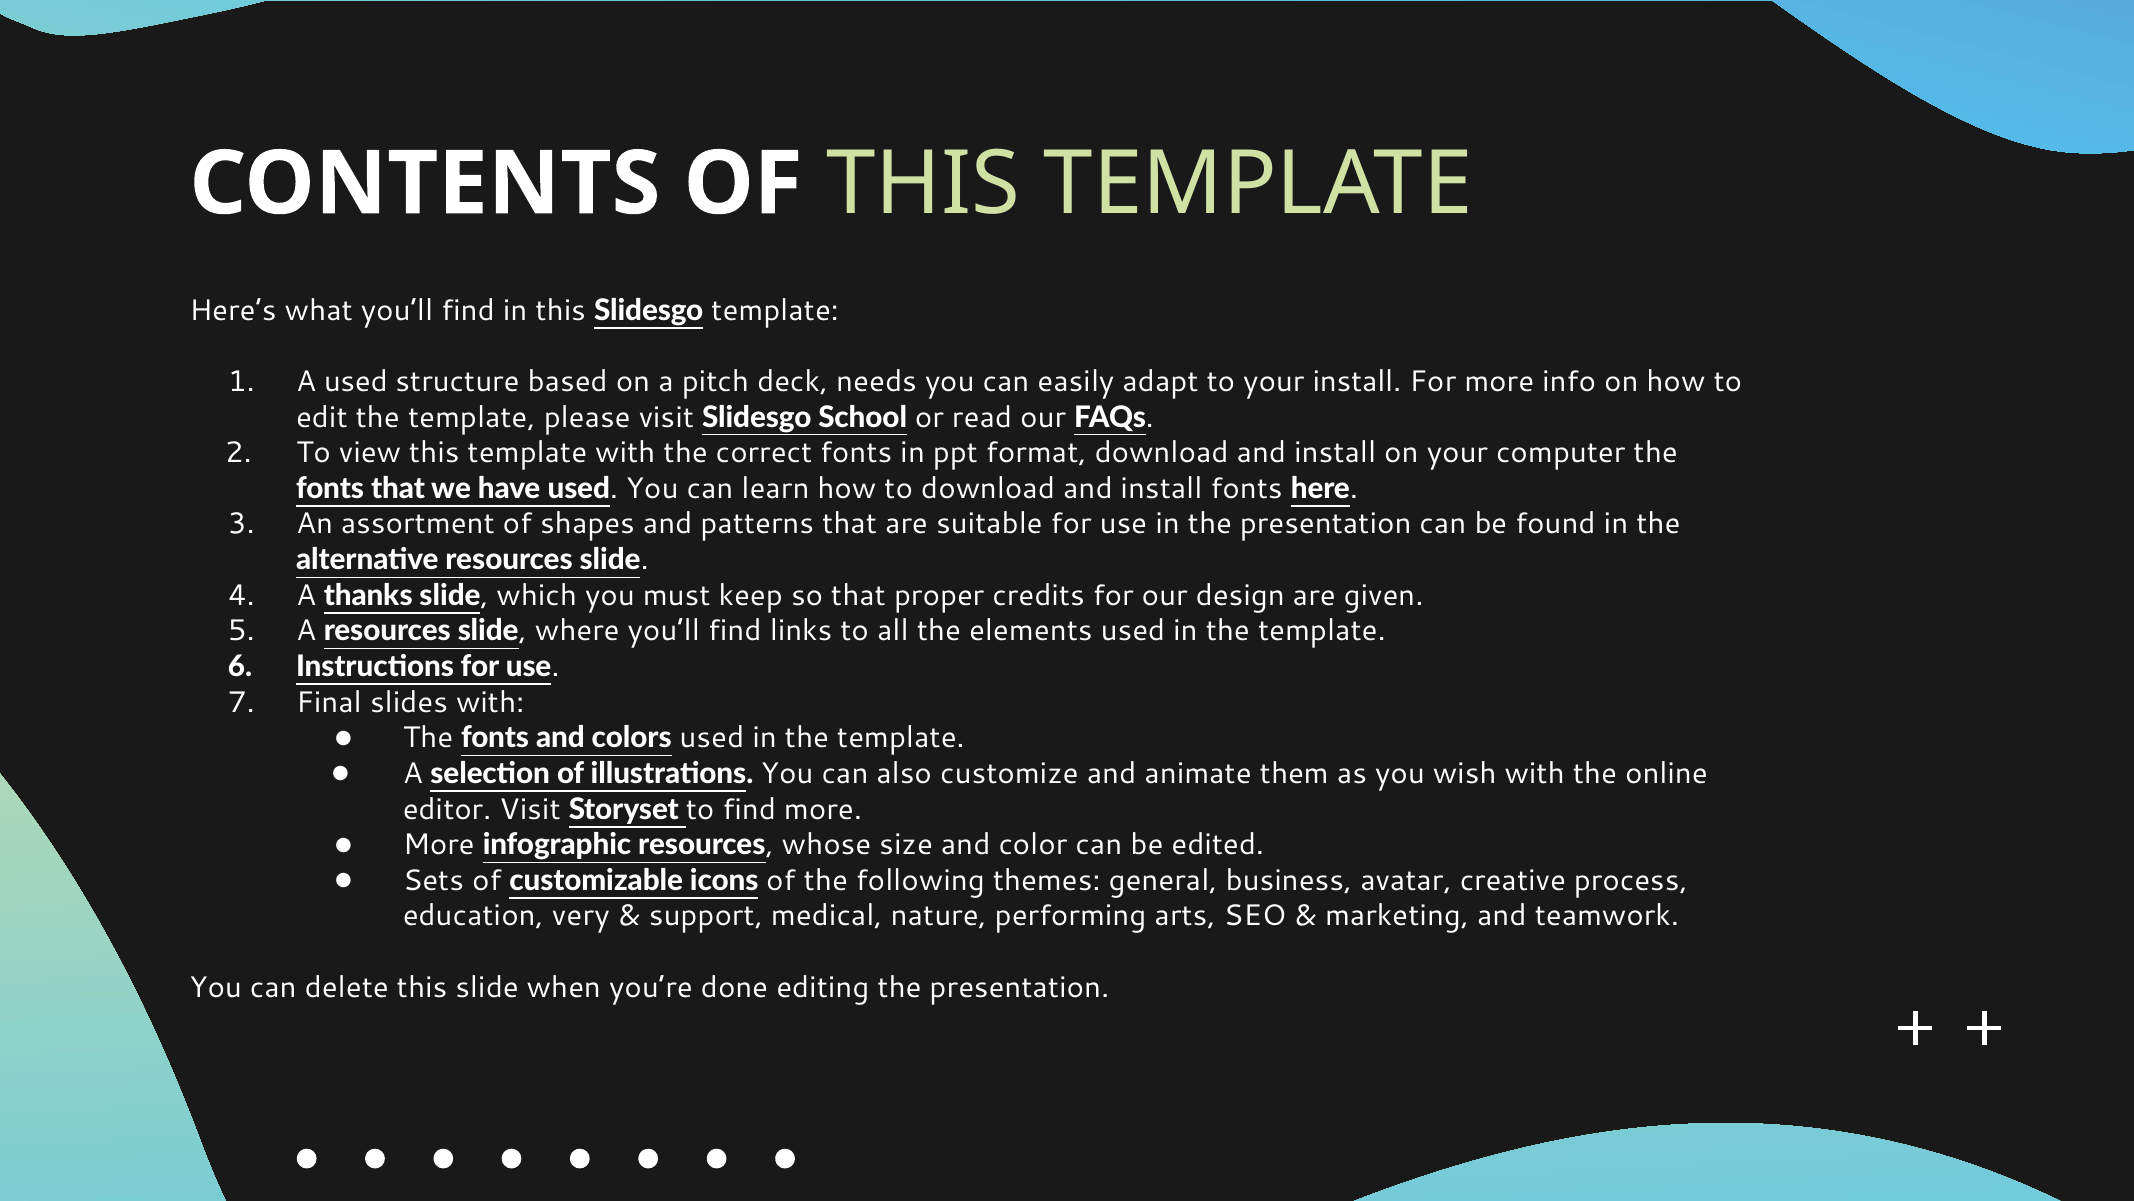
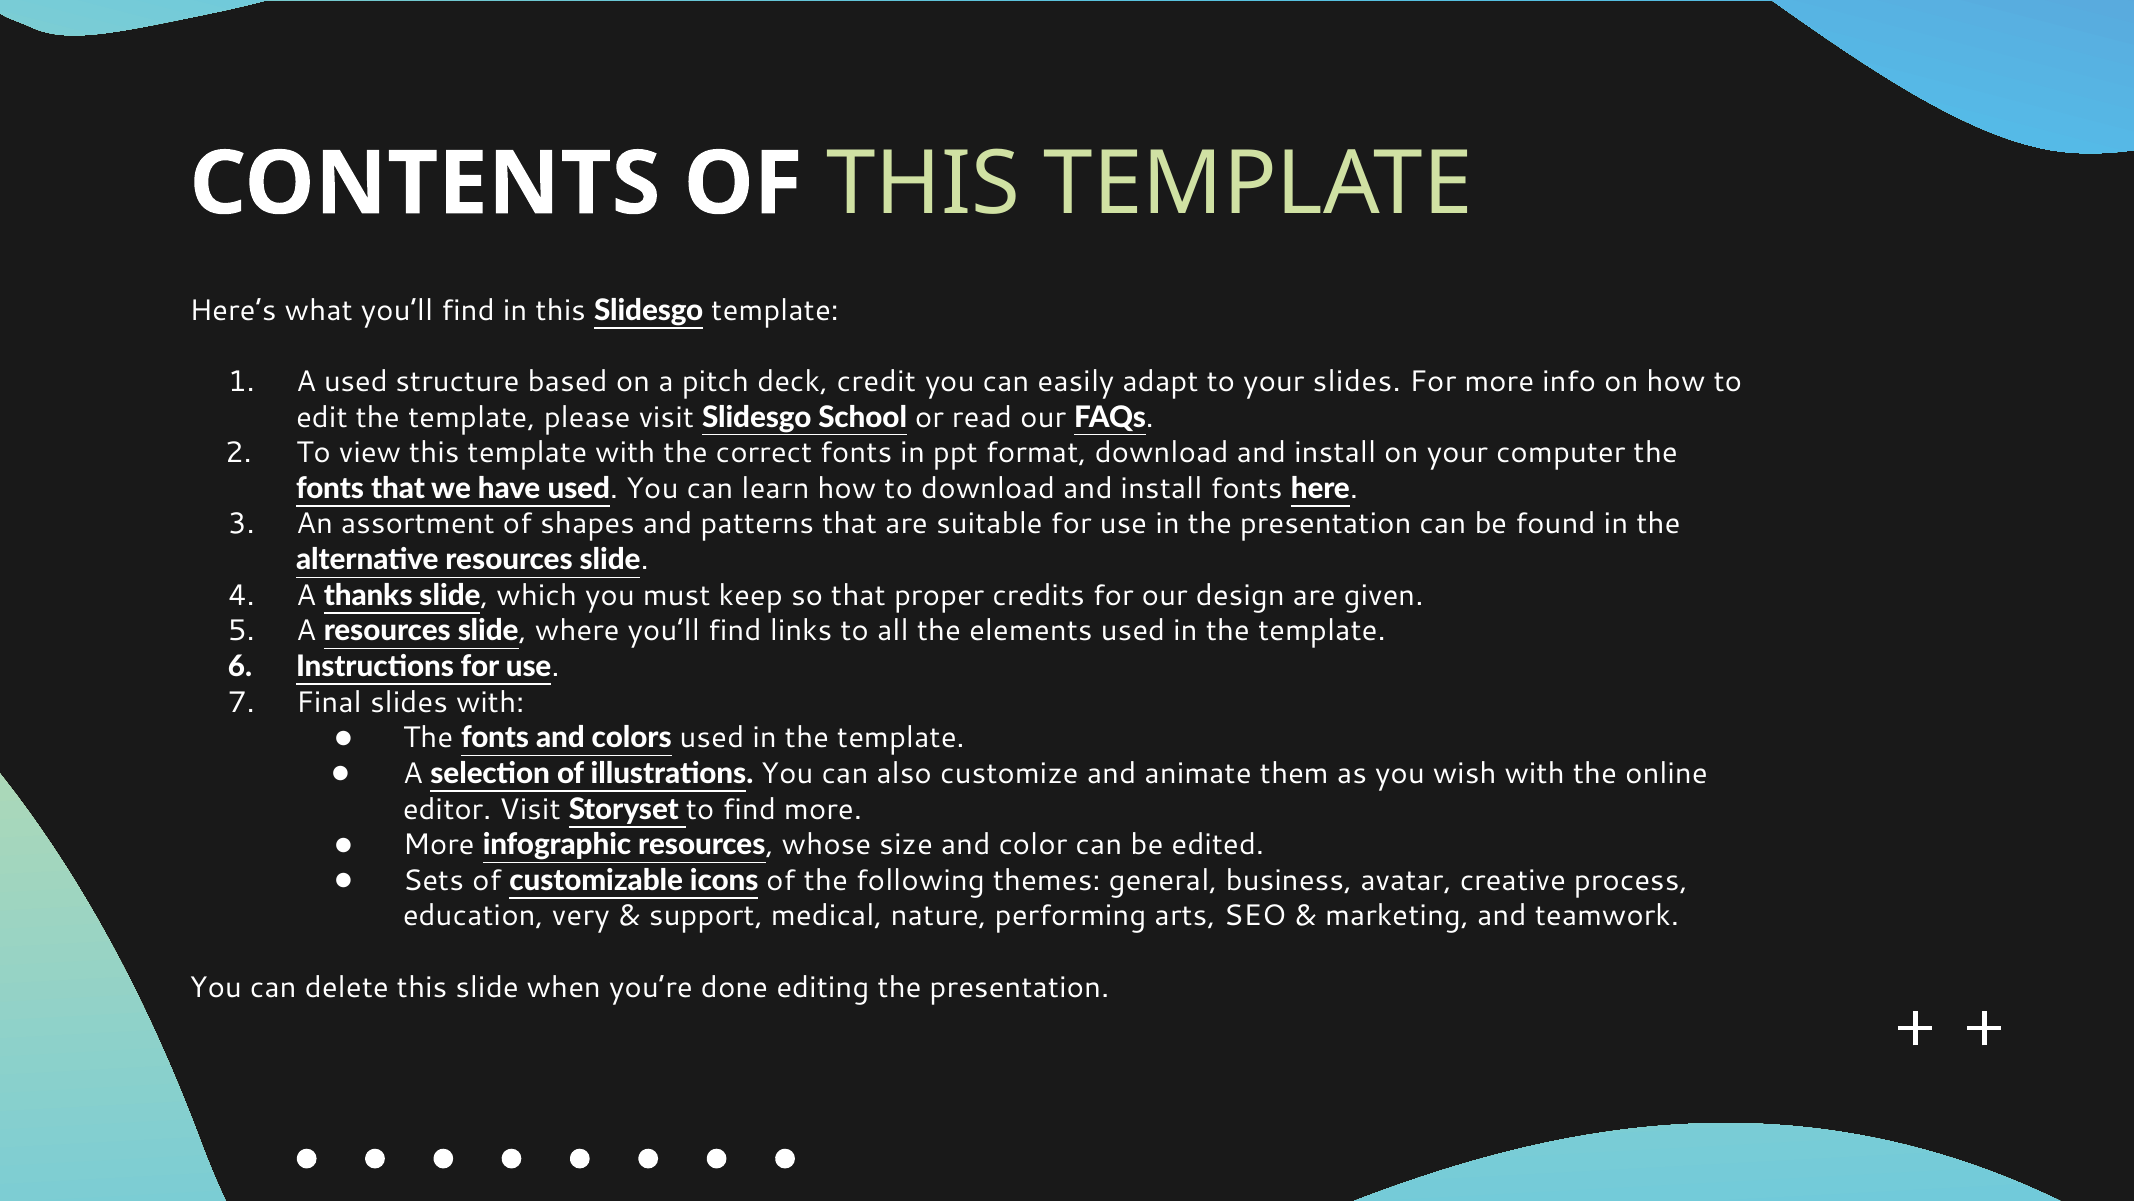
needs: needs -> credit
your install: install -> slides
